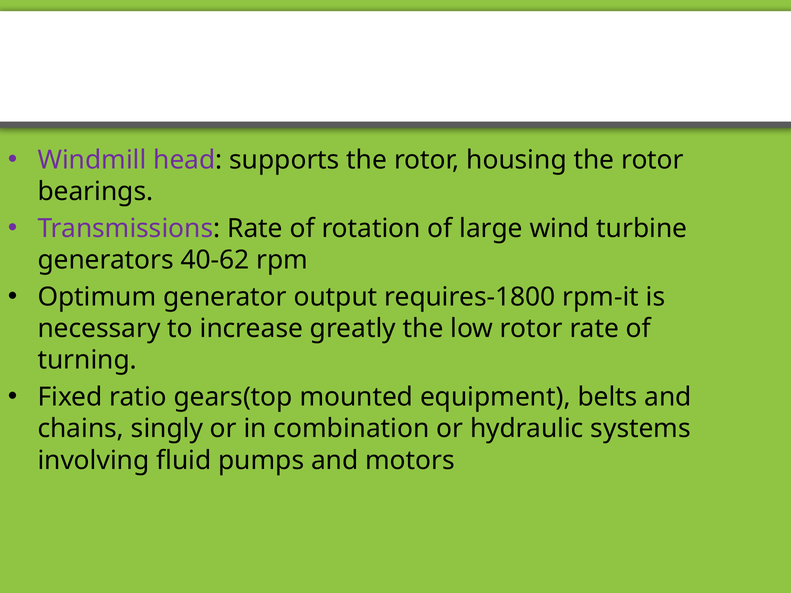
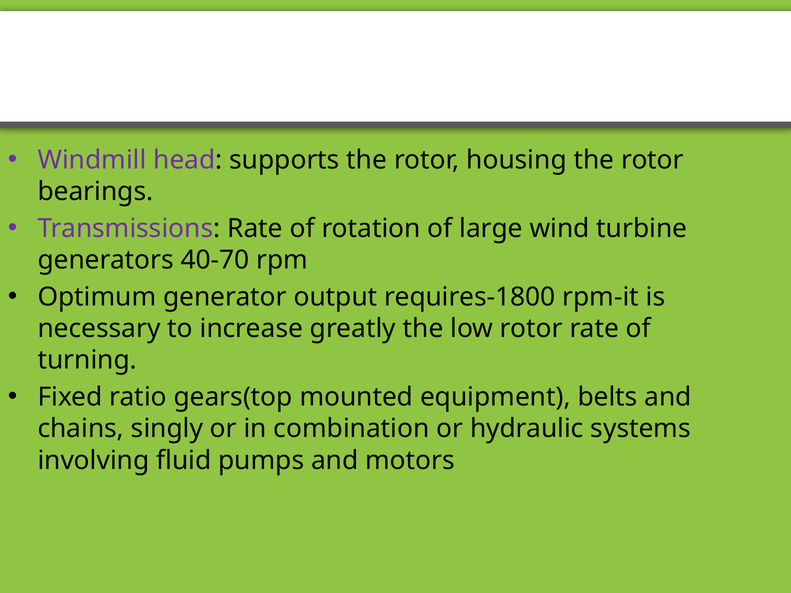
40-62: 40-62 -> 40-70
